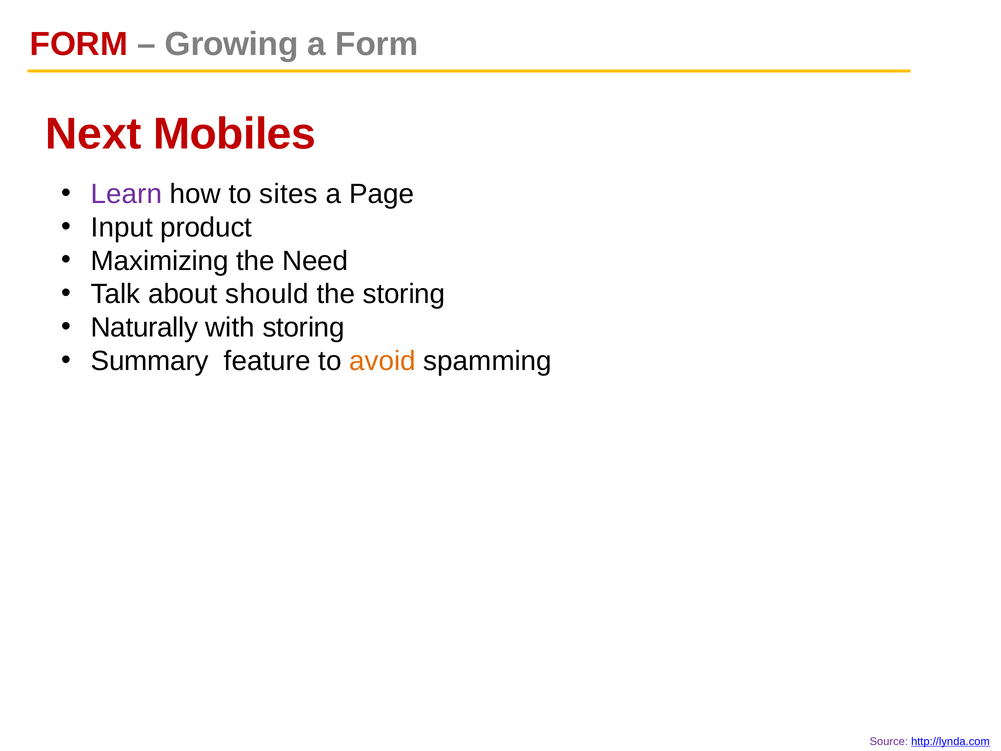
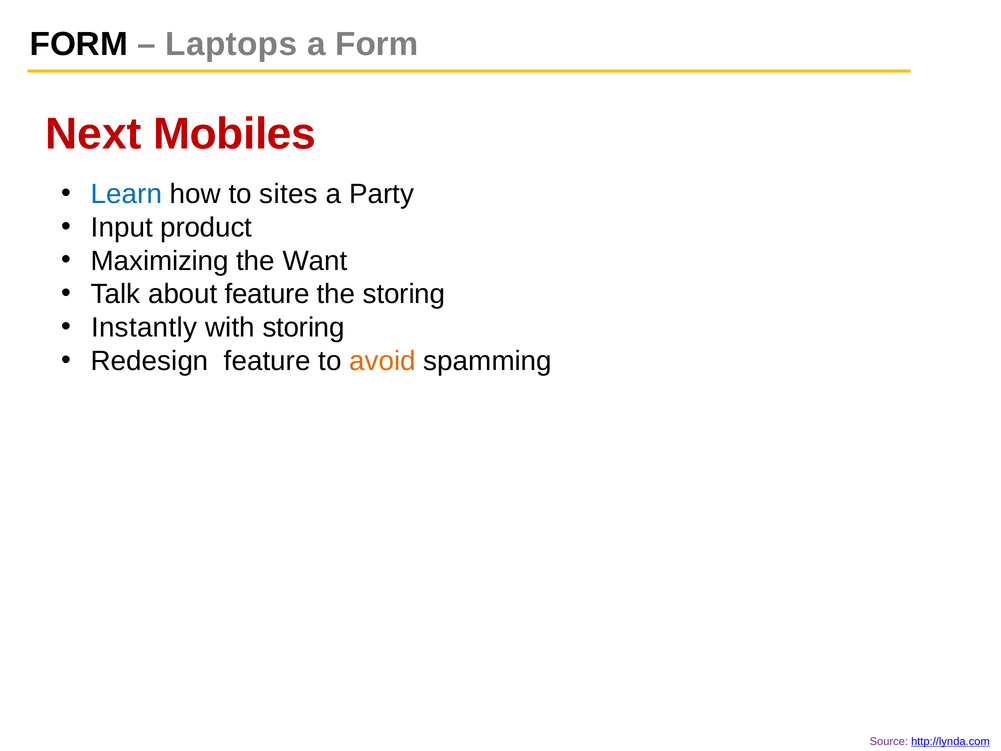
FORM at (79, 44) colour: red -> black
Growing: Growing -> Laptops
Learn colour: purple -> blue
Page: Page -> Party
Need: Need -> Want
about should: should -> feature
Naturally: Naturally -> Instantly
Summary: Summary -> Redesign
